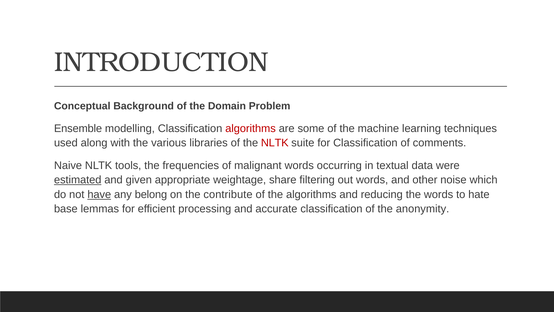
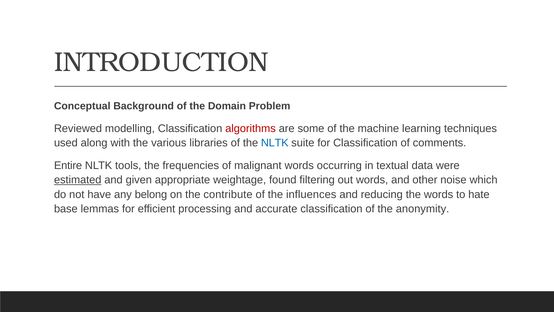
Ensemble: Ensemble -> Reviewed
NLTK at (275, 143) colour: red -> blue
Naive: Naive -> Entire
share: share -> found
have underline: present -> none
the algorithms: algorithms -> influences
